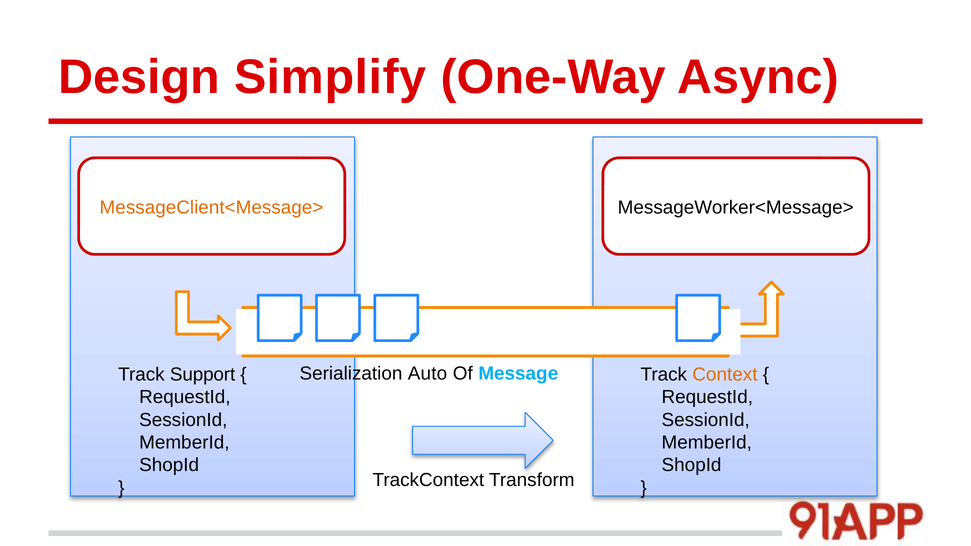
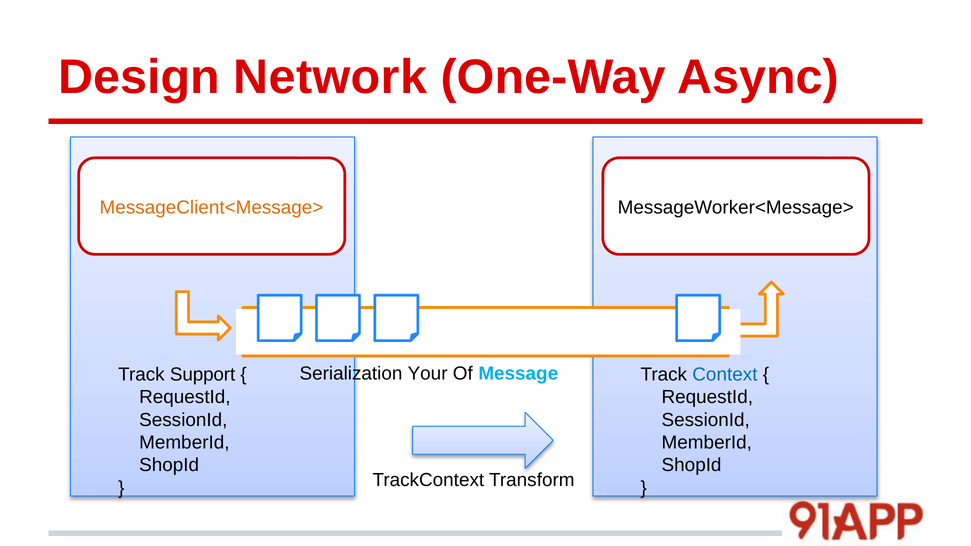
Simplify: Simplify -> Network
Auto: Auto -> Your
Context colour: orange -> blue
